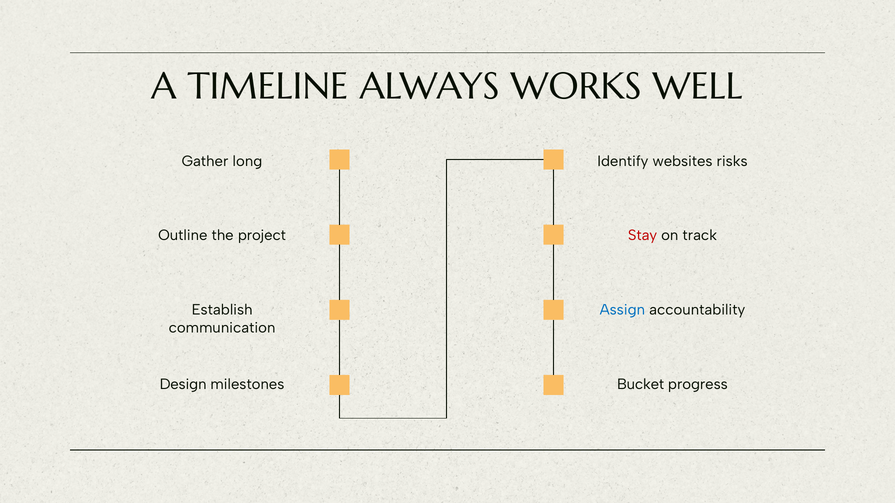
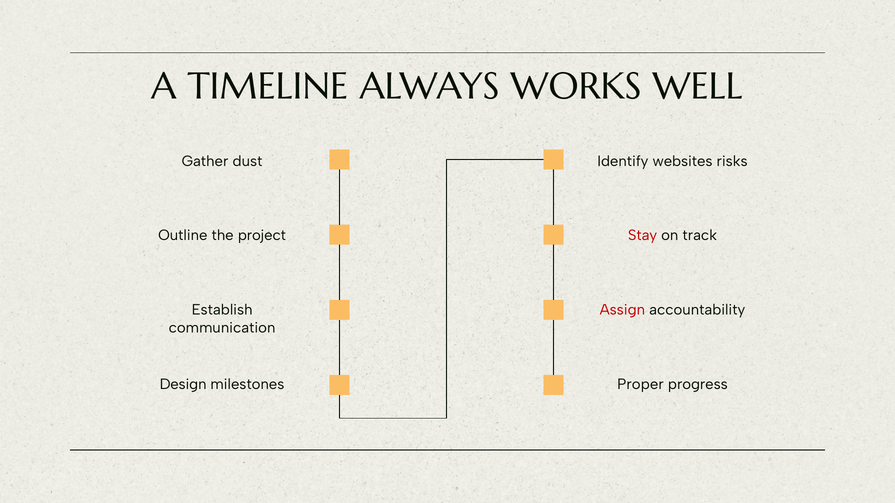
long: long -> dust
Assign colour: blue -> red
Bucket: Bucket -> Proper
